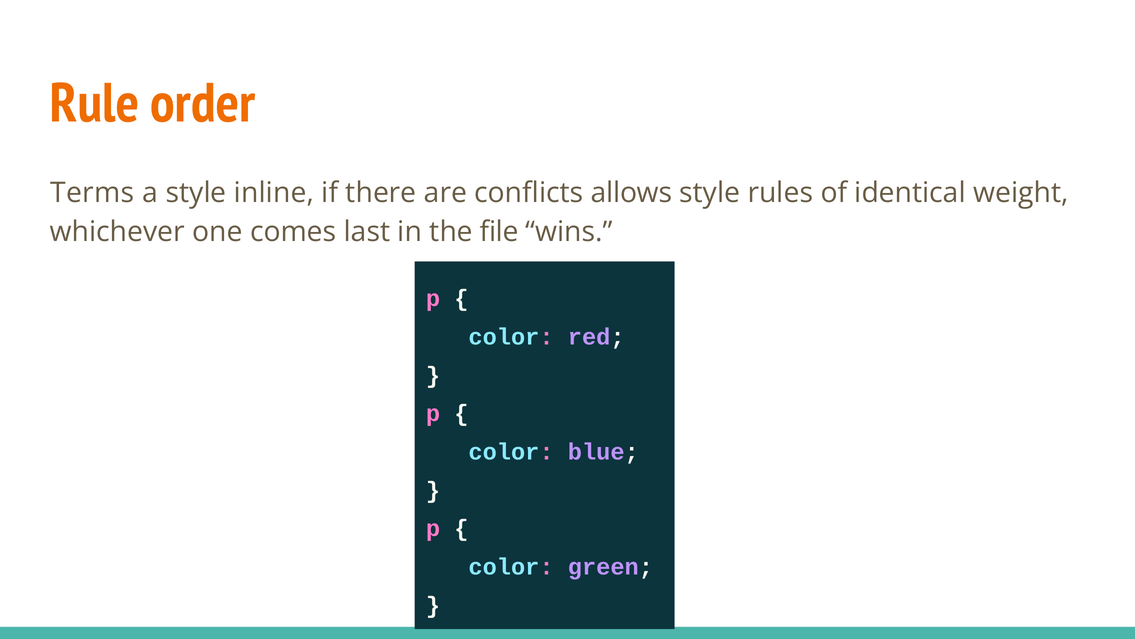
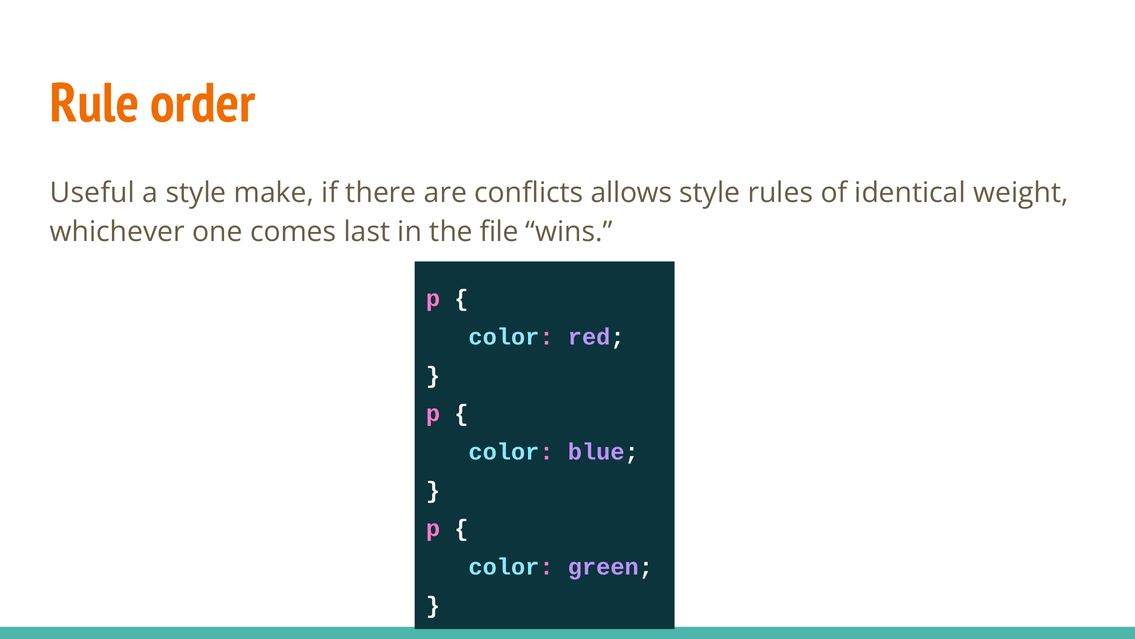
Terms: Terms -> Useful
inline: inline -> make
